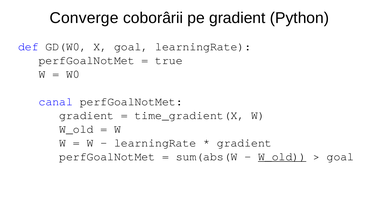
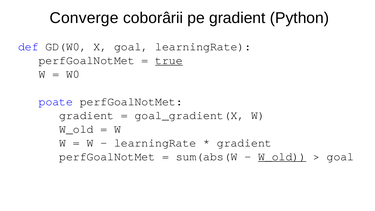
true underline: none -> present
canal: canal -> poate
time_gradient(X: time_gradient(X -> goal_gradient(X
